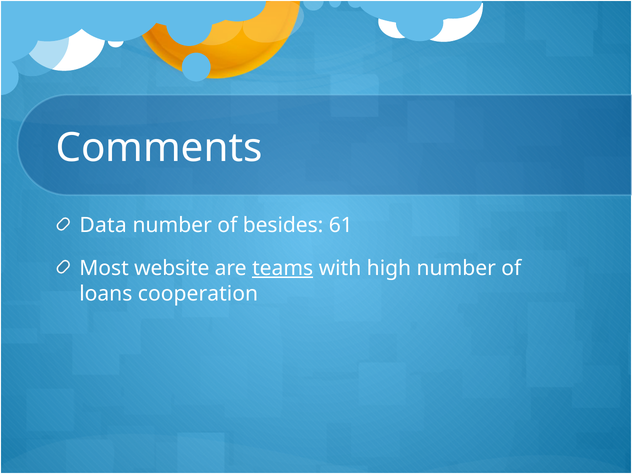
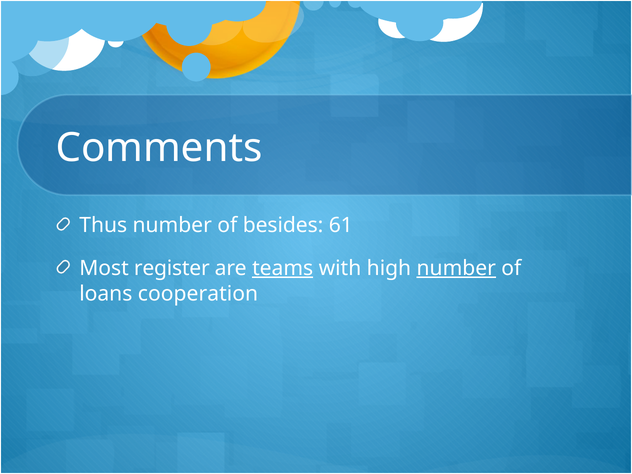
Data: Data -> Thus
website: website -> register
number at (456, 268) underline: none -> present
